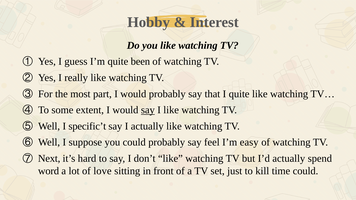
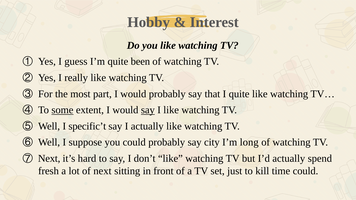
some underline: none -> present
feel: feel -> city
easy: easy -> long
word: word -> fresh
of love: love -> next
